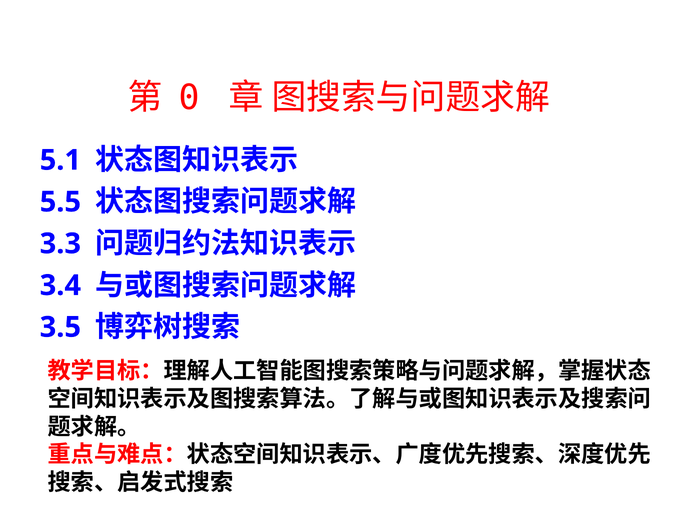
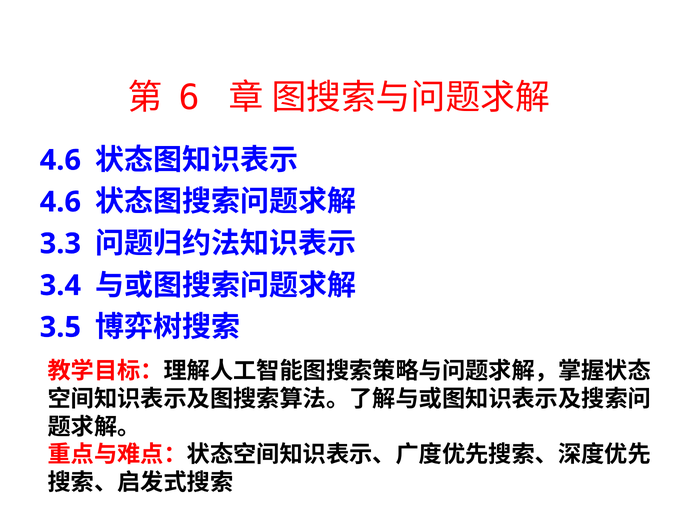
0: 0 -> 6
5.1 at (60, 160): 5.1 -> 4.6
5.5 at (60, 202): 5.5 -> 4.6
